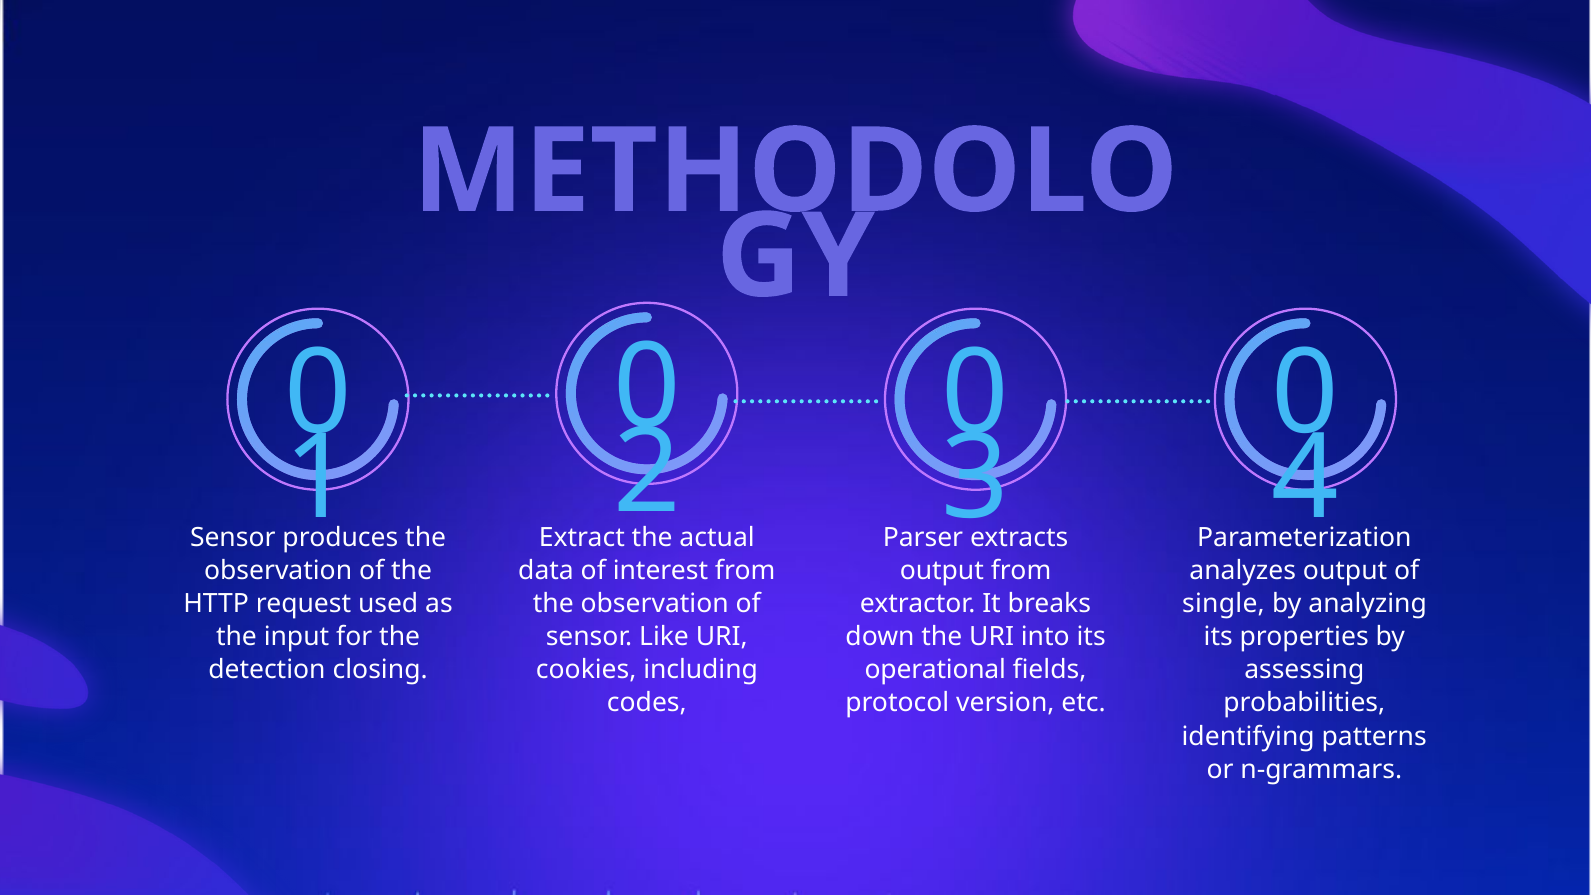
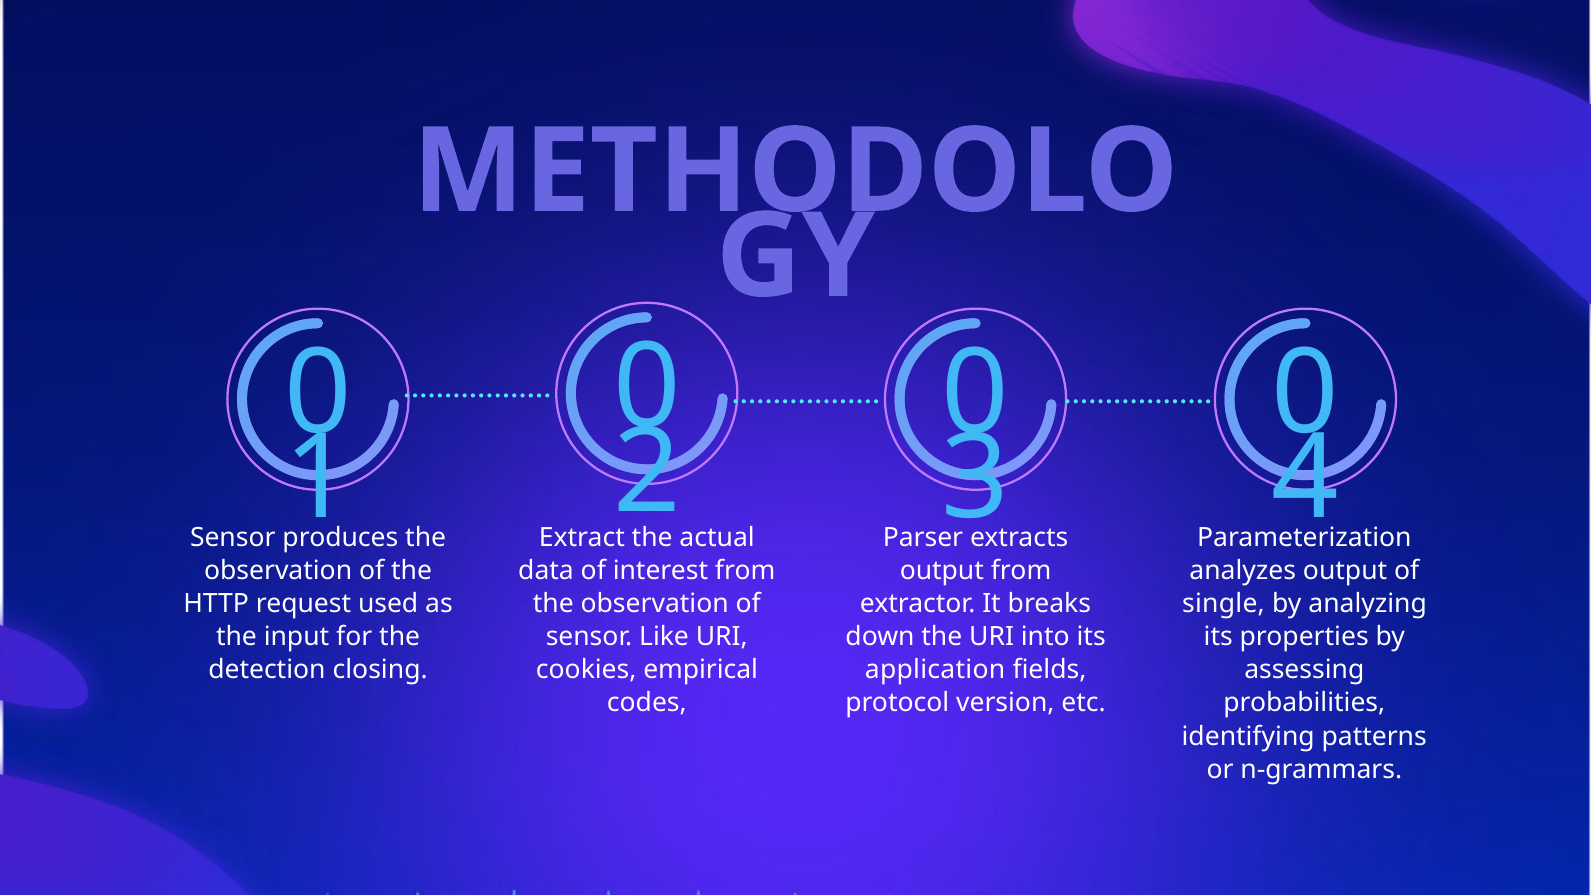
including: including -> empirical
operational: operational -> application
